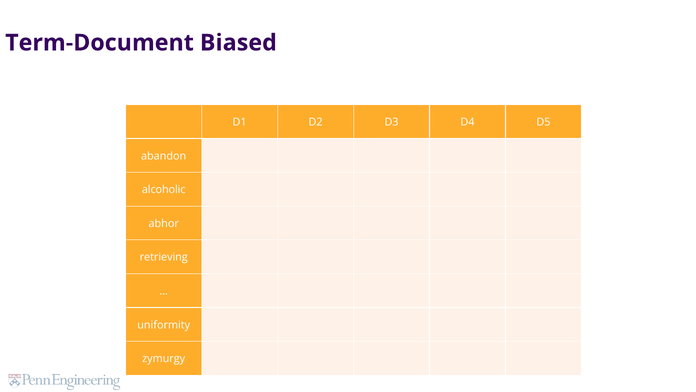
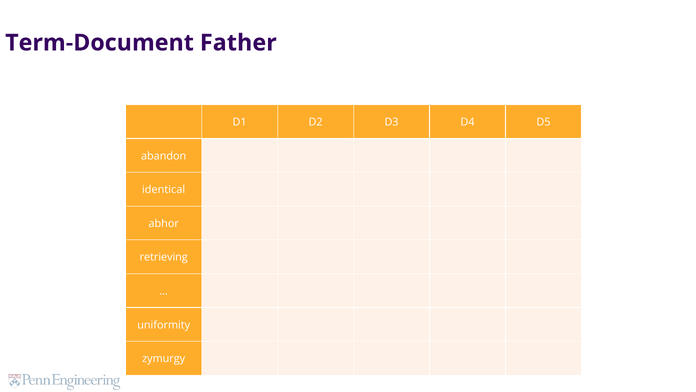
Biased: Biased -> Father
alcoholic: alcoholic -> identical
